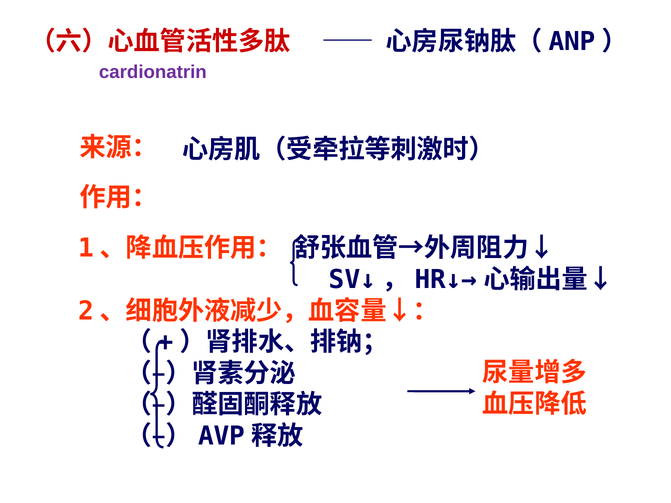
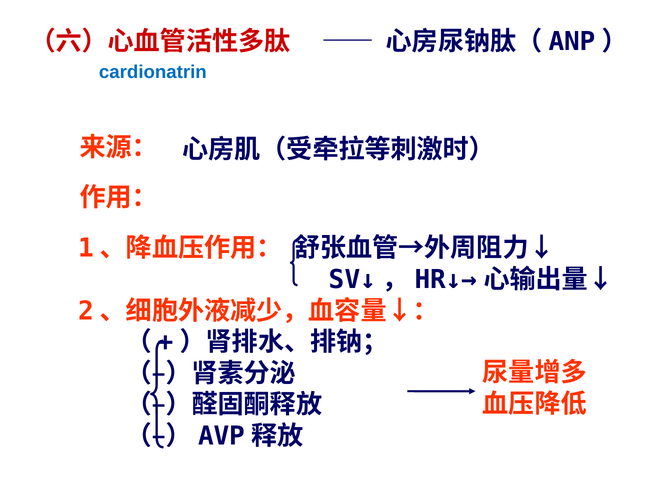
cardionatrin colour: purple -> blue
